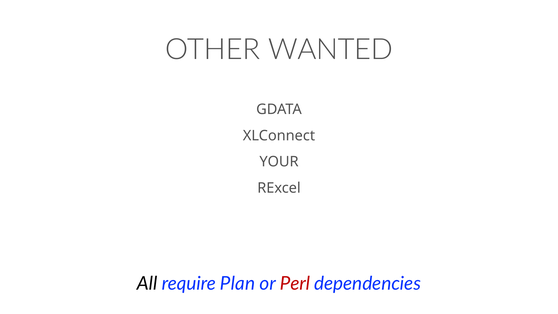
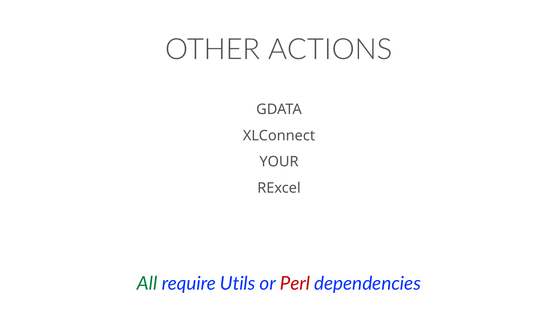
WANTED: WANTED -> ACTIONS
All colour: black -> green
Plan: Plan -> Utils
